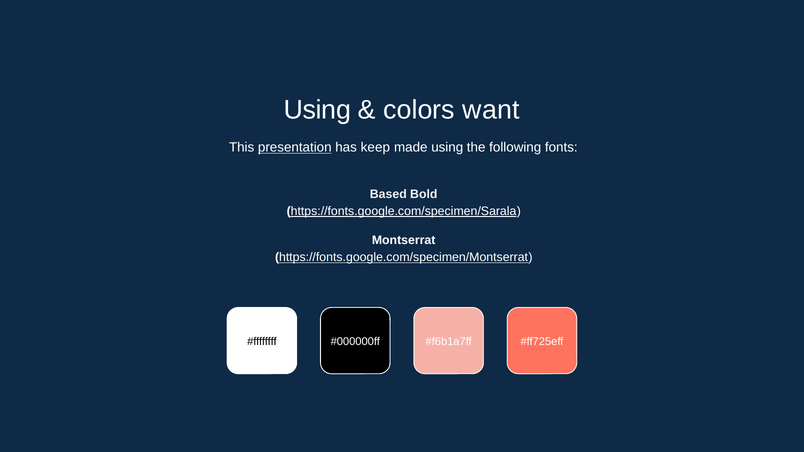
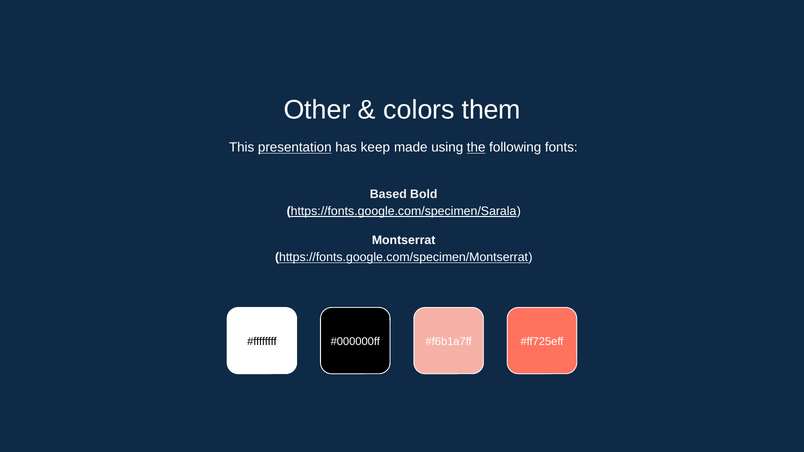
Using at (317, 110): Using -> Other
want: want -> them
the underline: none -> present
